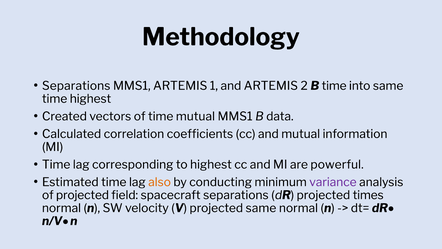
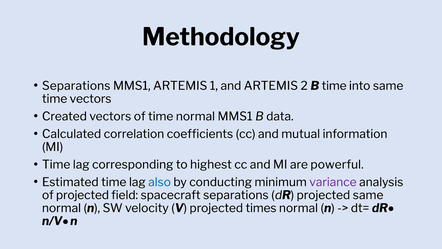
time highest: highest -> vectors
time mutual: mutual -> normal
also colour: orange -> blue
projected times: times -> same
projected same: same -> times
